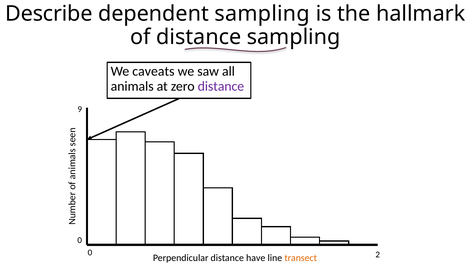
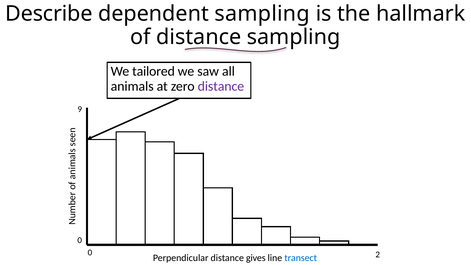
caveats: caveats -> tailored
have: have -> gives
transect colour: orange -> blue
